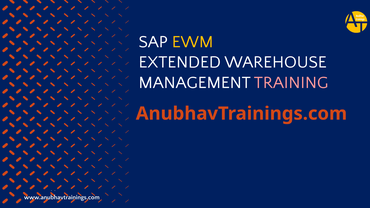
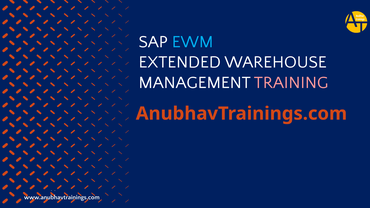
EWM colour: yellow -> light blue
